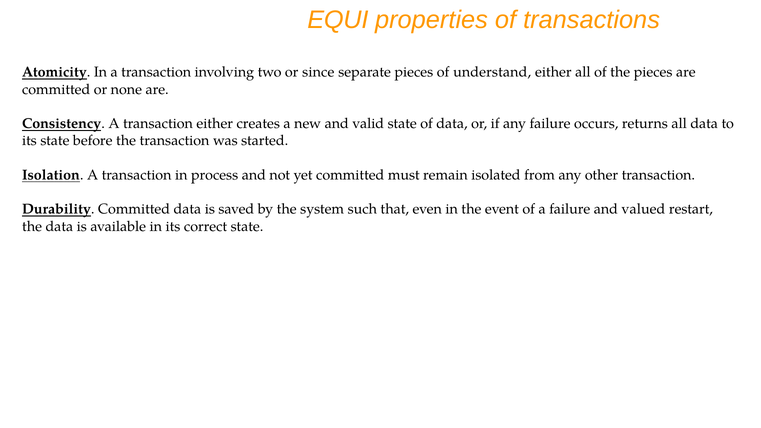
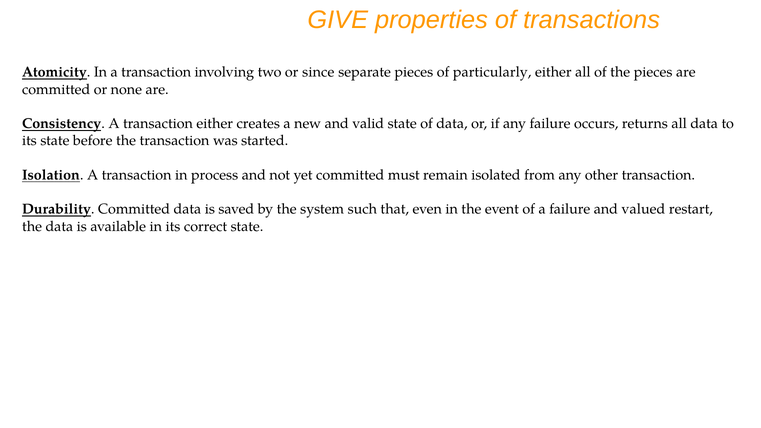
EQUI: EQUI -> GIVE
understand: understand -> particularly
